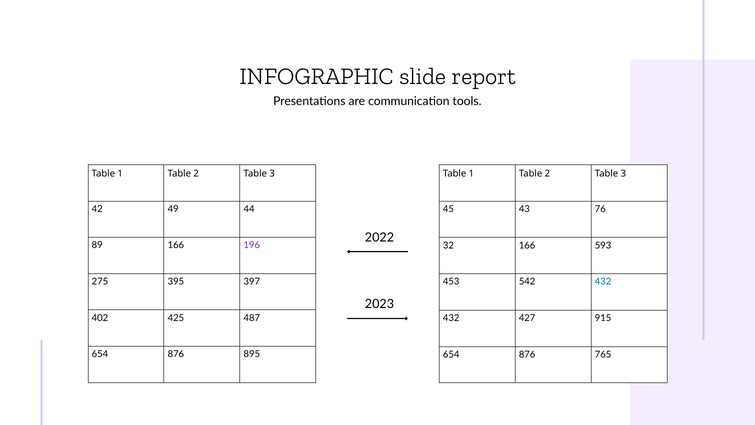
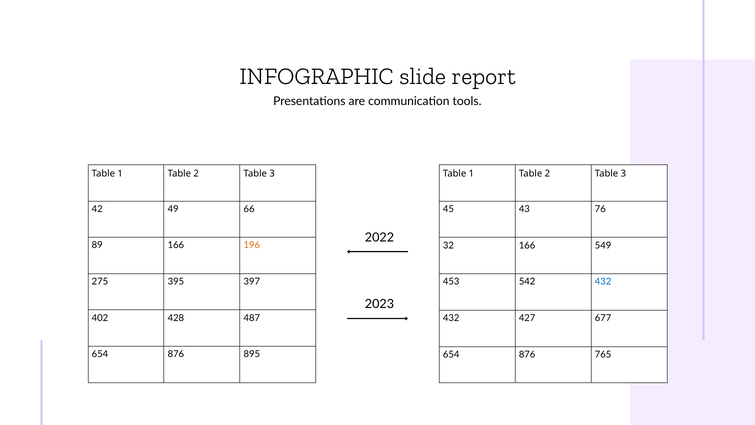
44: 44 -> 66
196 colour: purple -> orange
593: 593 -> 549
425: 425 -> 428
915: 915 -> 677
